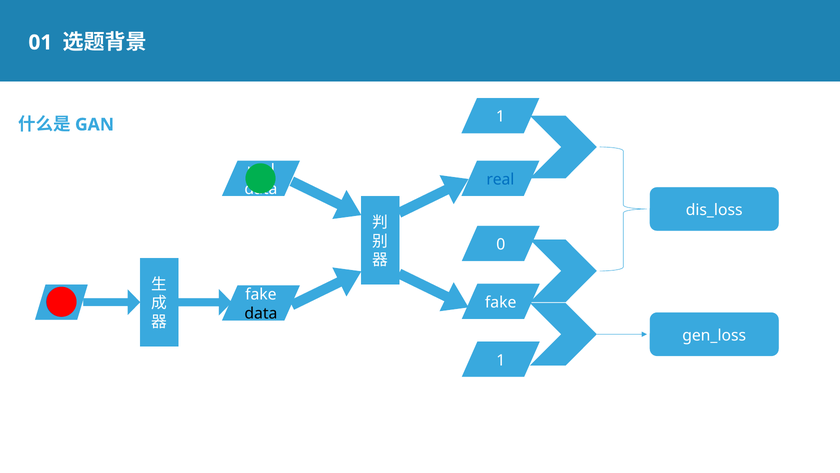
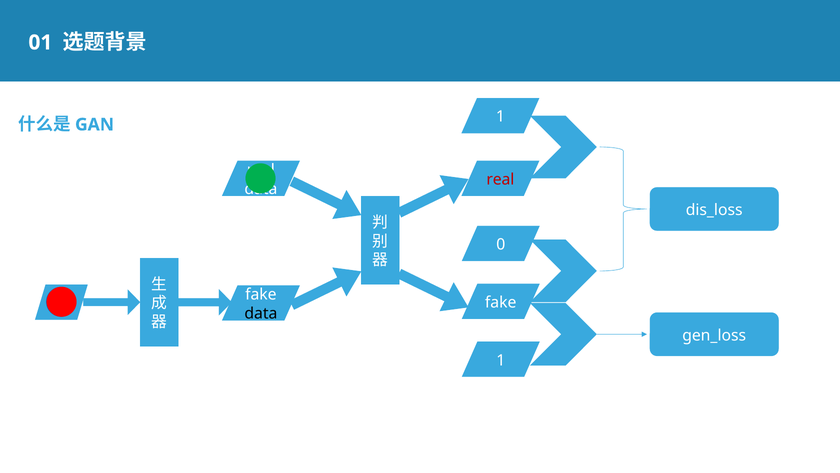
real at (500, 179) colour: blue -> red
